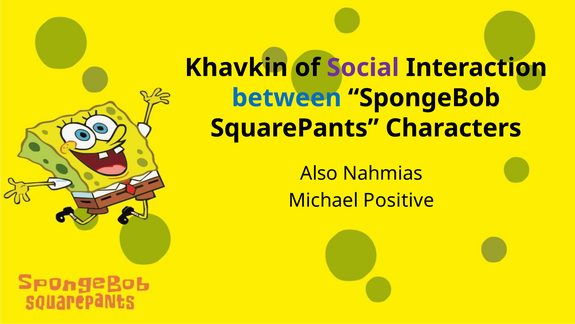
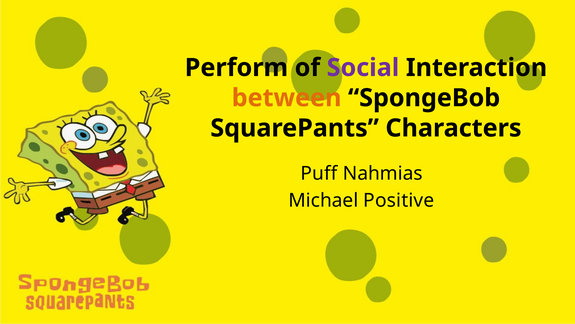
Khavkin: Khavkin -> Perform
between colour: blue -> orange
Also: Also -> Puff
